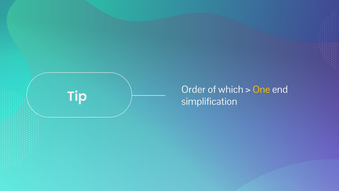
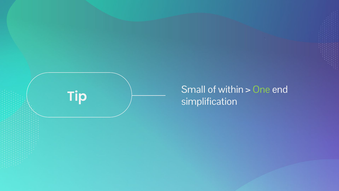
Order: Order -> Small
which: which -> within
One colour: yellow -> light green
